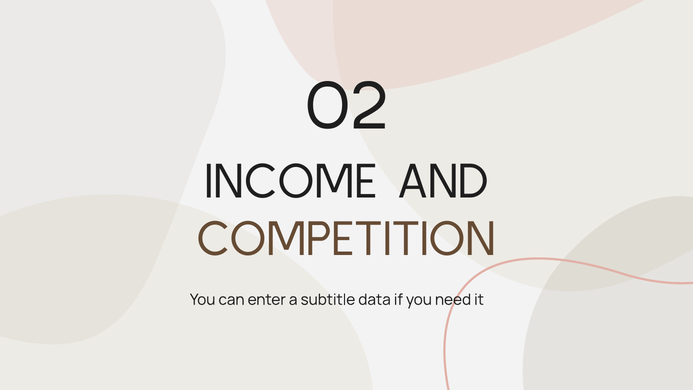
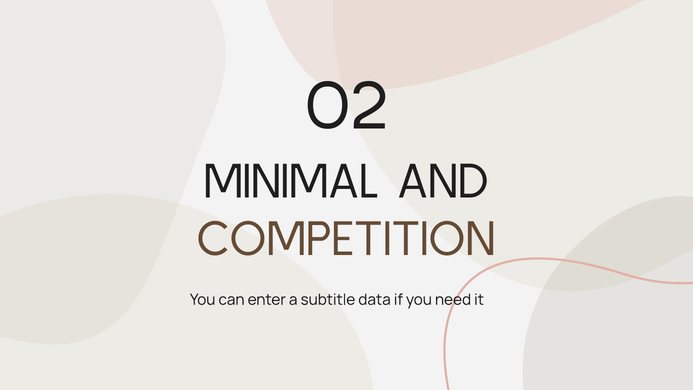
INCOME: INCOME -> MINIMAL
